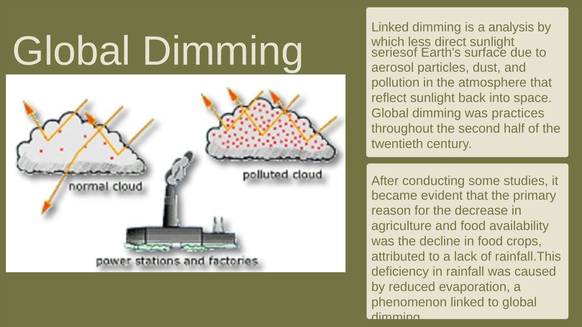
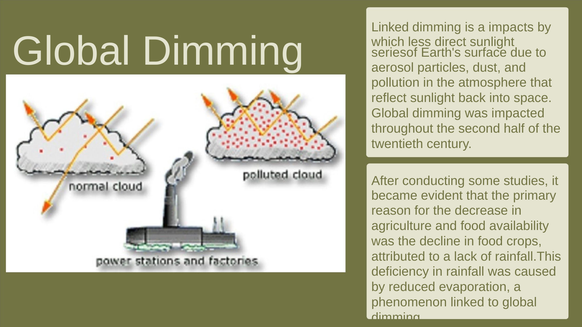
analysis: analysis -> impacts
practices: practices -> impacted
